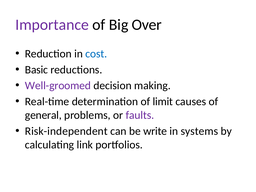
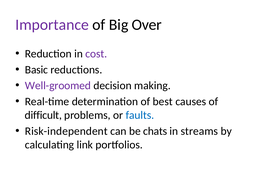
cost colour: blue -> purple
limit: limit -> best
general: general -> difficult
faults colour: purple -> blue
write: write -> chats
systems: systems -> streams
